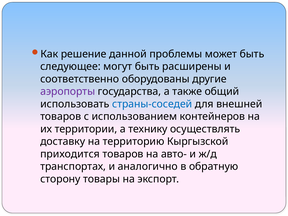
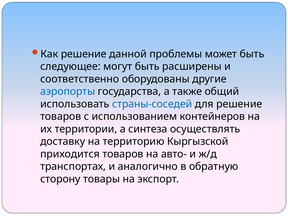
аэропорты colour: purple -> blue
для внешней: внешней -> решение
технику: технику -> синтеза
